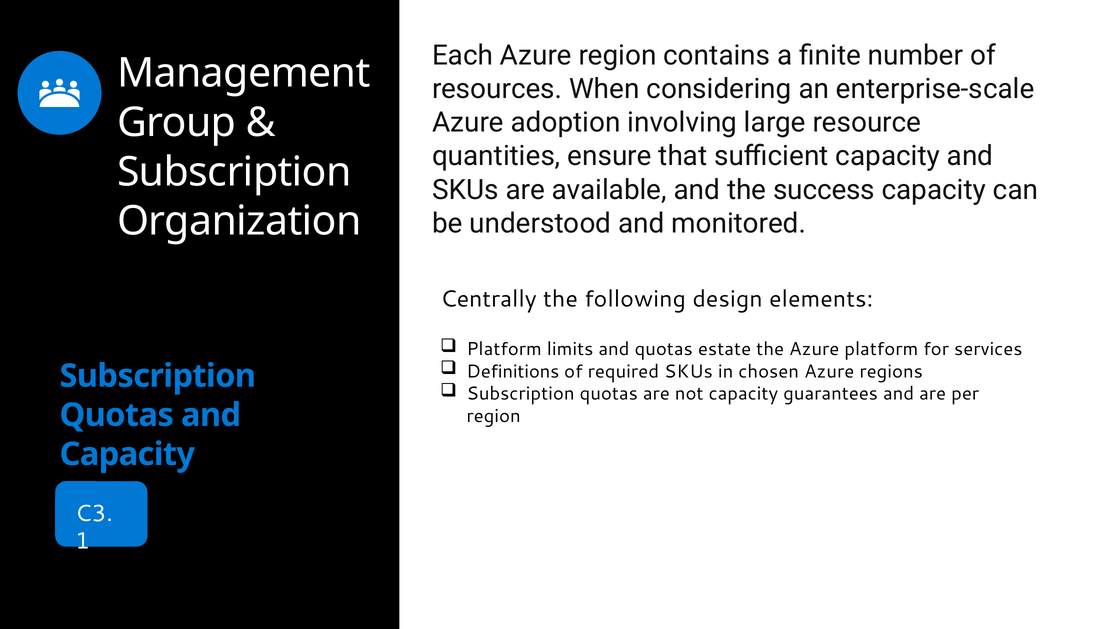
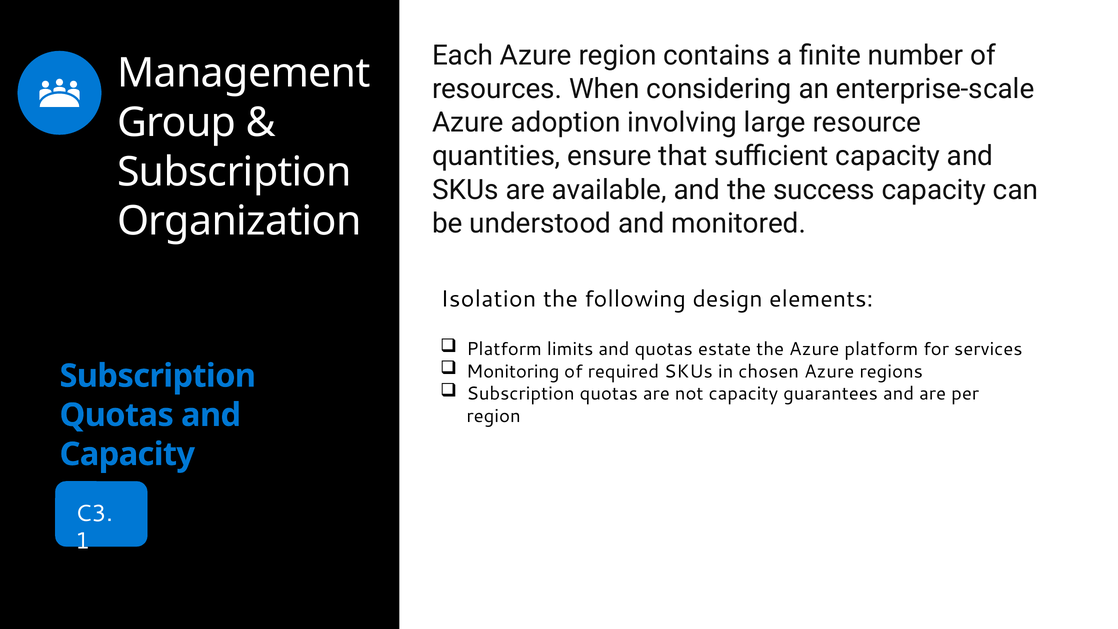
Centrally: Centrally -> Isolation
Definitions: Definitions -> Monitoring
